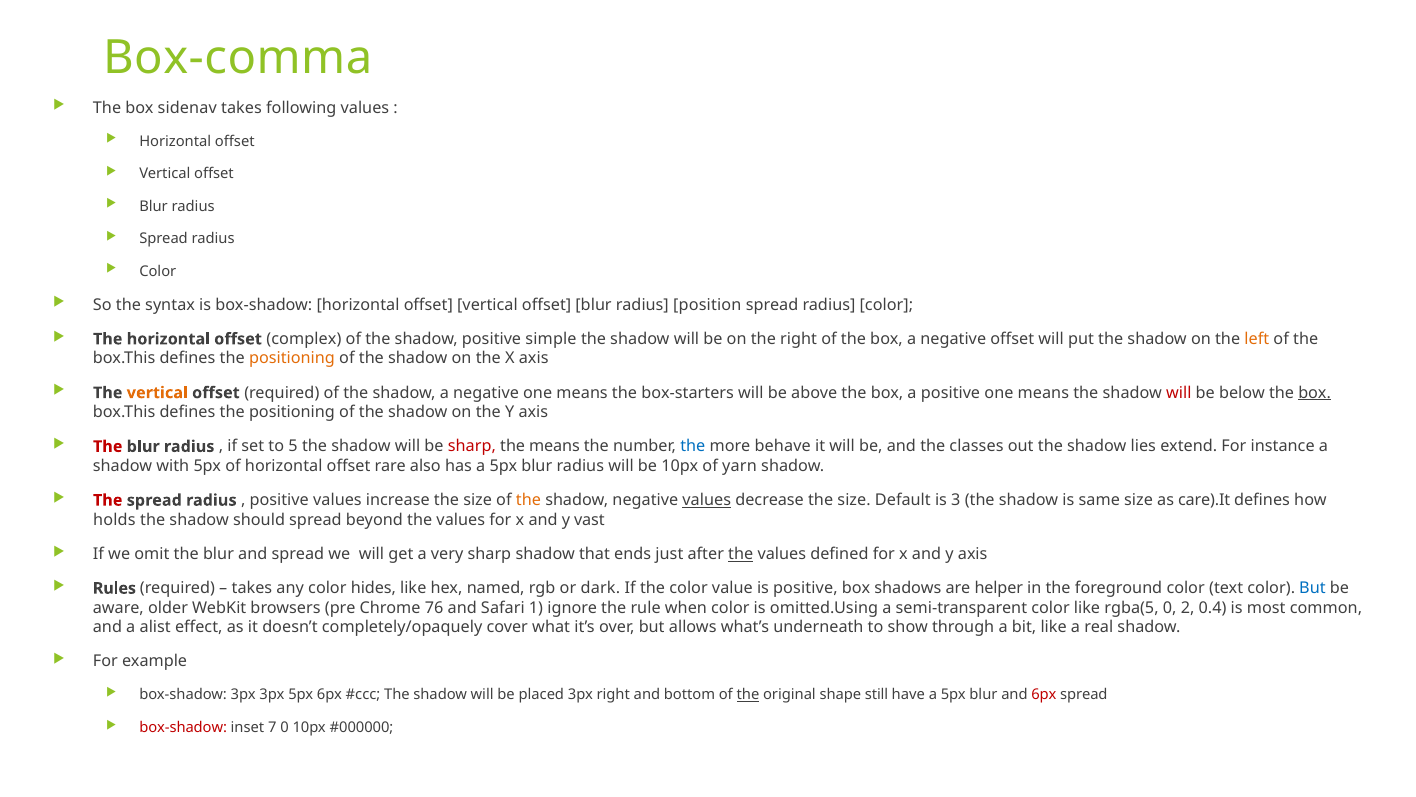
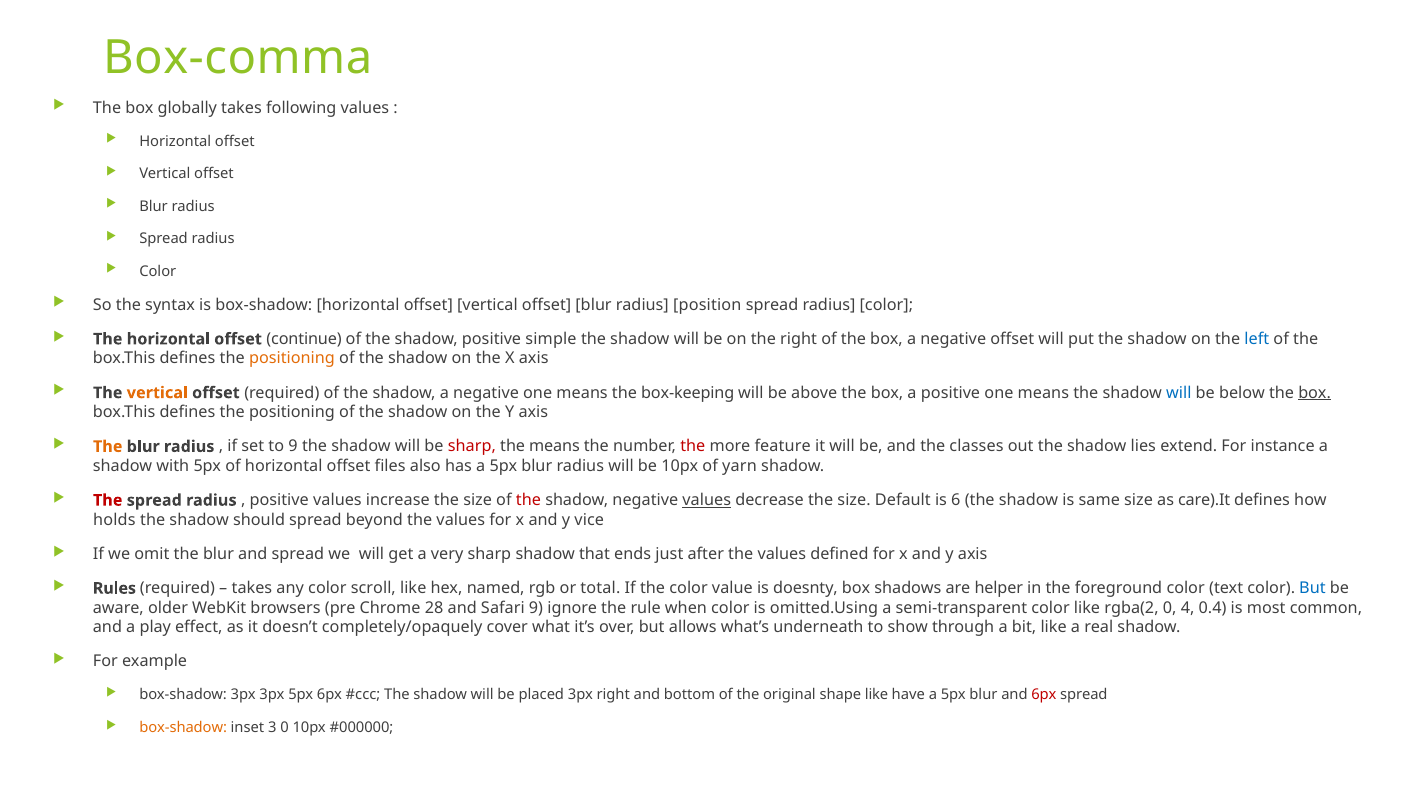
sidenav: sidenav -> globally
complex: complex -> continue
left colour: orange -> blue
box-starters: box-starters -> box-keeping
will at (1179, 393) colour: red -> blue
The at (108, 446) colour: red -> orange
to 5: 5 -> 9
the at (693, 446) colour: blue -> red
behave: behave -> feature
rare: rare -> files
the at (528, 500) colour: orange -> red
3: 3 -> 6
vast: vast -> vice
the at (741, 554) underline: present -> none
hides: hides -> scroll
dark: dark -> total
is positive: positive -> doesnty
76: 76 -> 28
Safari 1: 1 -> 9
rgba(5: rgba(5 -> rgba(2
2: 2 -> 4
alist: alist -> play
the at (748, 694) underline: present -> none
shape still: still -> like
box-shadow at (183, 727) colour: red -> orange
7: 7 -> 3
